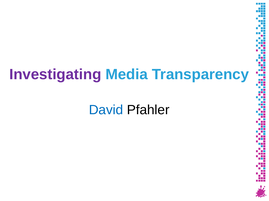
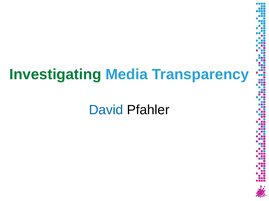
Investigating colour: purple -> green
